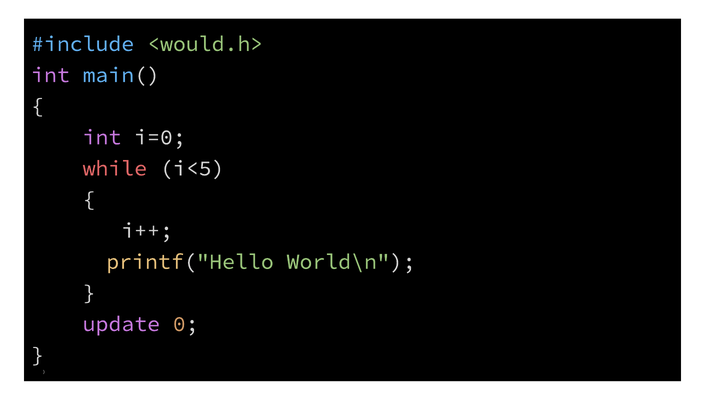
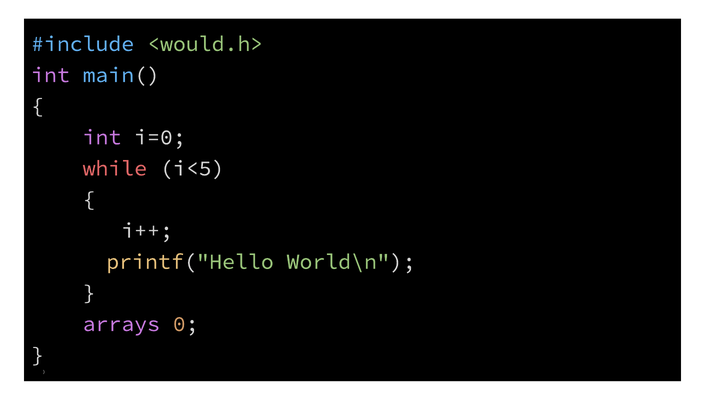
update: update -> arrays
